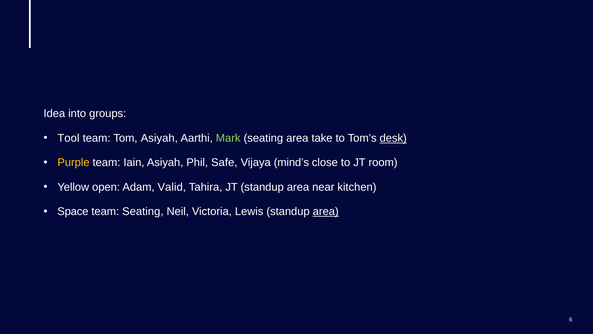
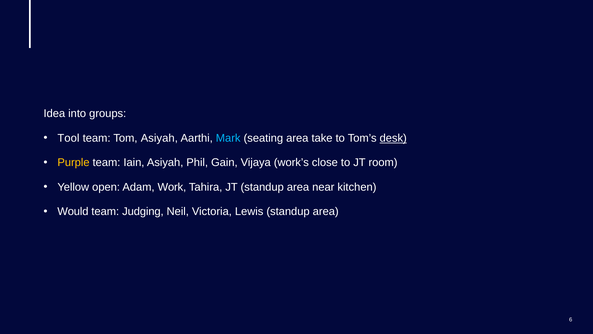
Mark colour: light green -> light blue
Safe: Safe -> Gain
mind’s: mind’s -> work’s
Valid: Valid -> Work
Space: Space -> Would
team Seating: Seating -> Judging
area at (326, 211) underline: present -> none
